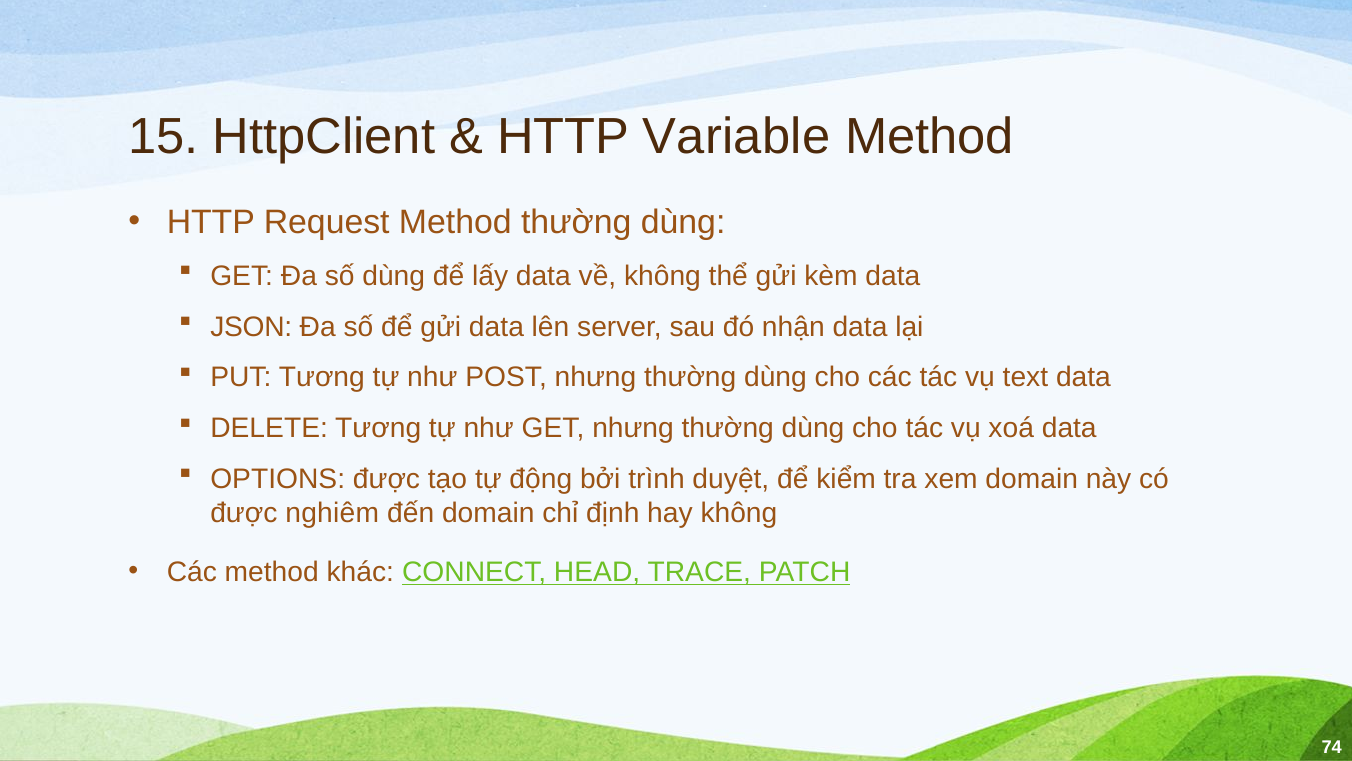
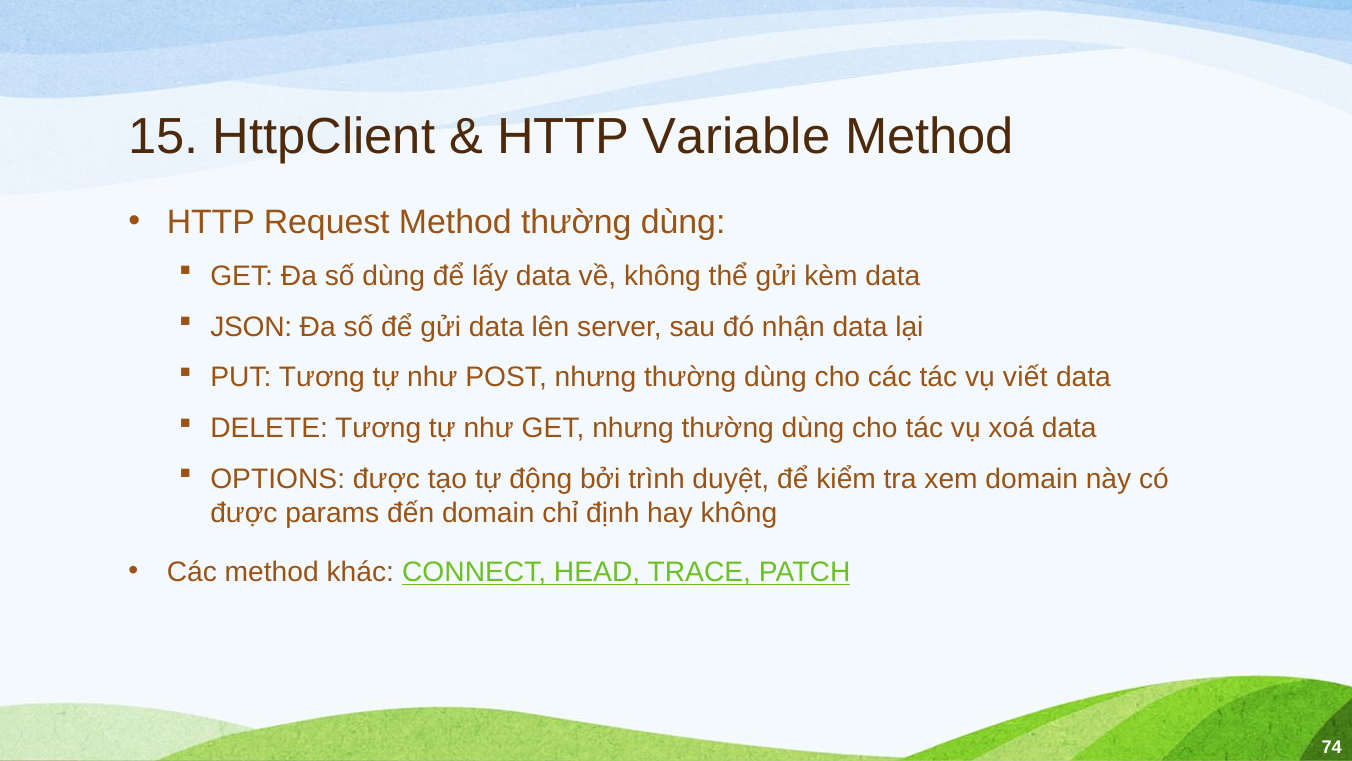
text: text -> viết
nghiêm: nghiêm -> params
